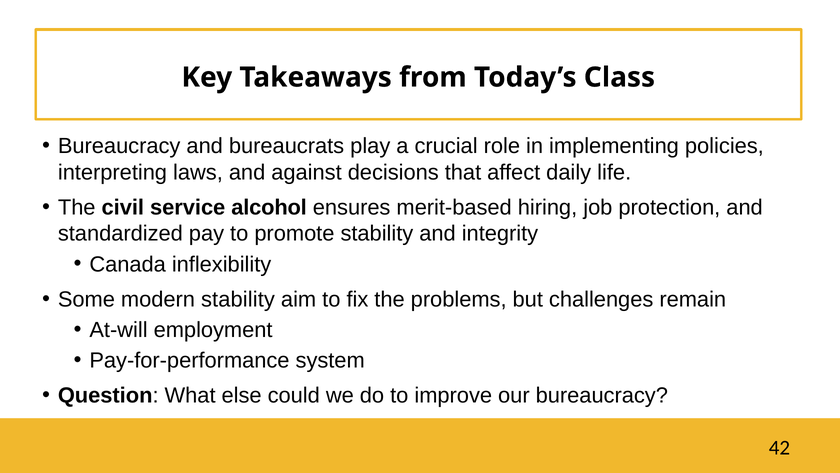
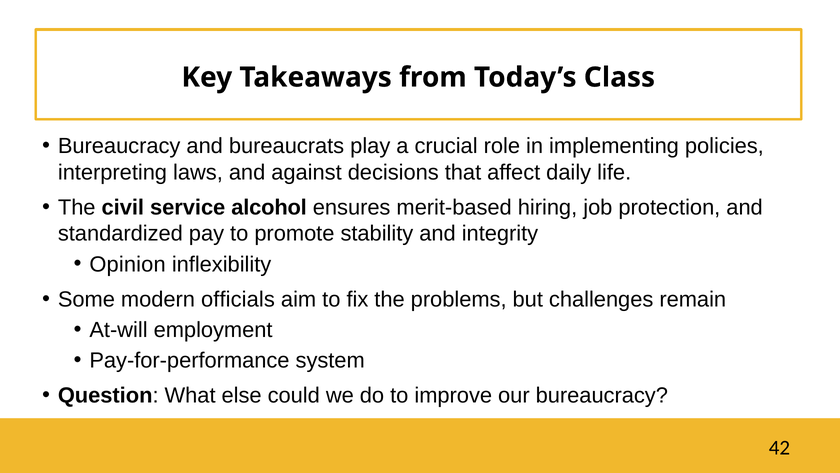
Canada: Canada -> Opinion
modern stability: stability -> officials
